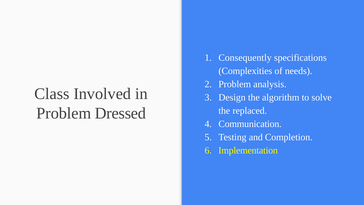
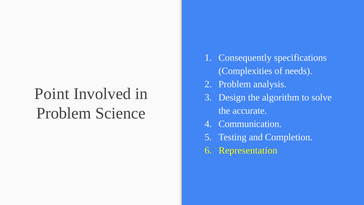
Class: Class -> Point
Dressed: Dressed -> Science
replaced: replaced -> accurate
Implementation: Implementation -> Representation
